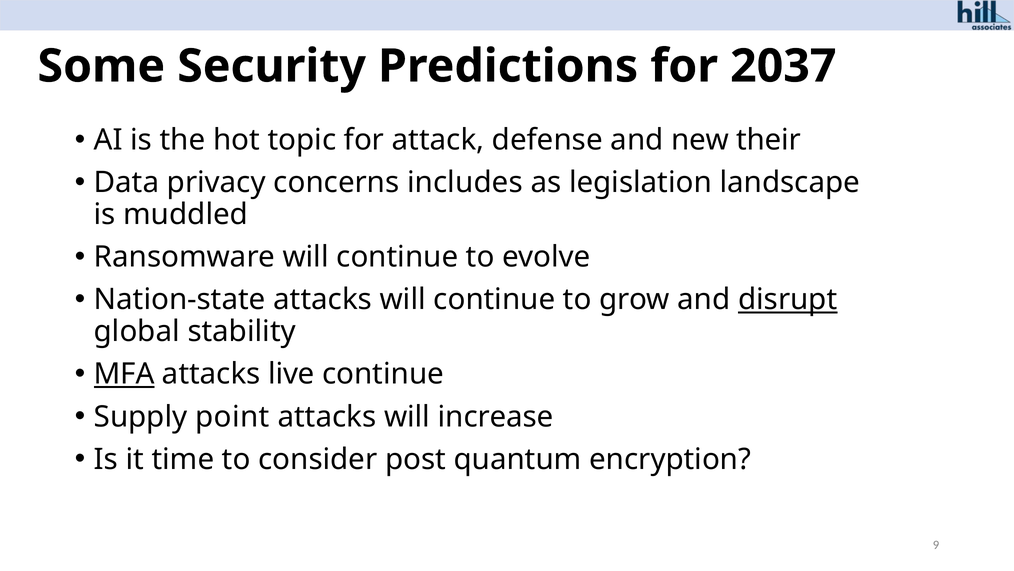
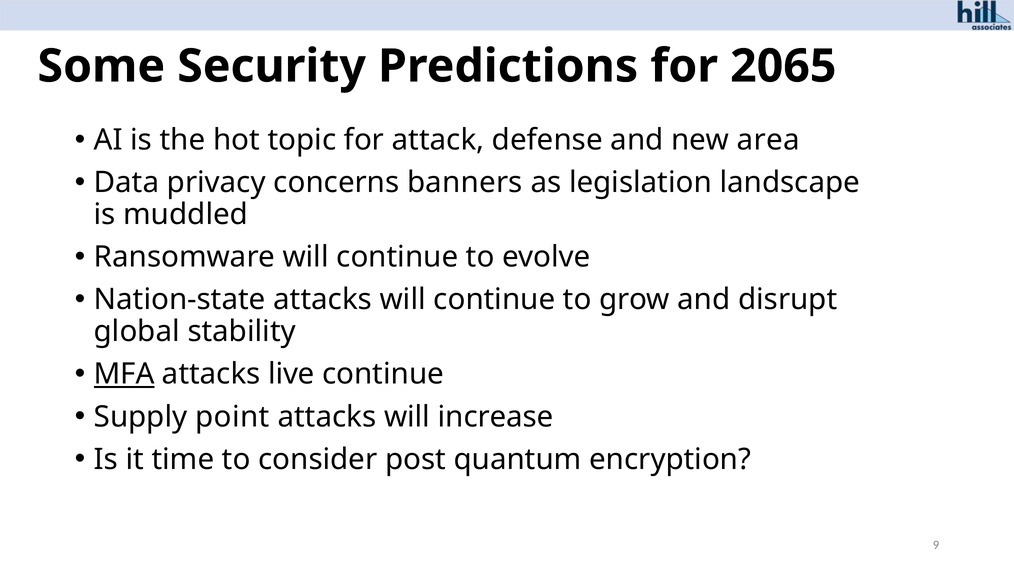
2037: 2037 -> 2065
their: their -> area
includes: includes -> banners
disrupt underline: present -> none
